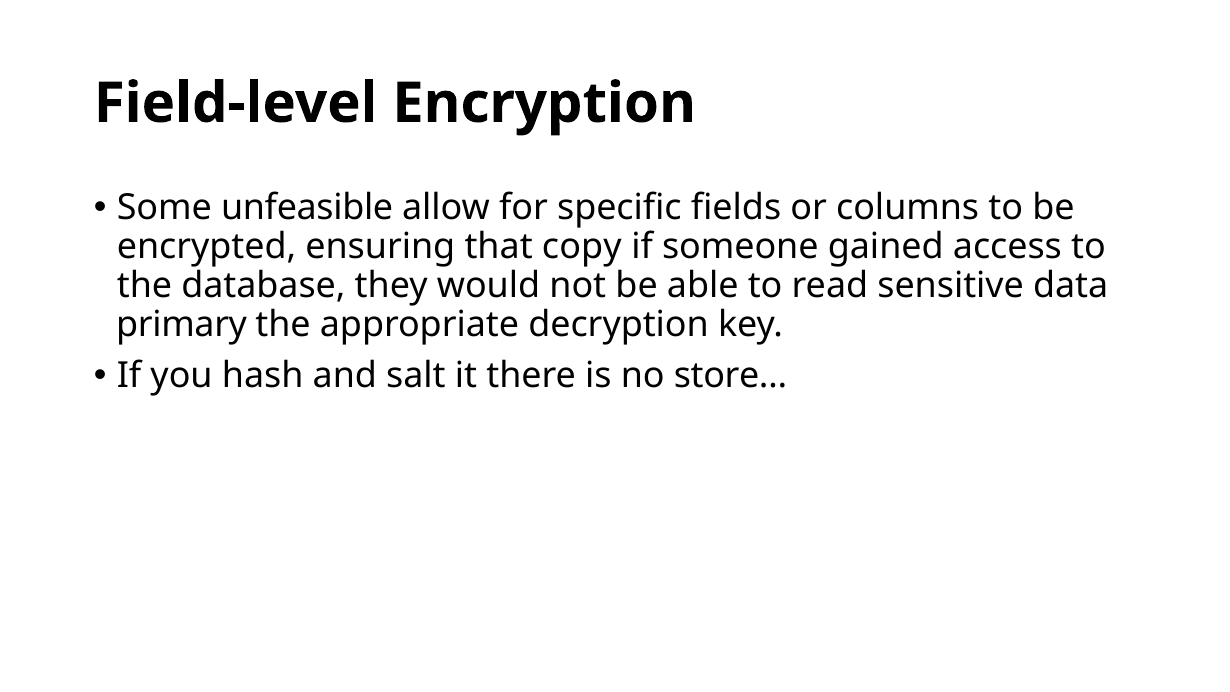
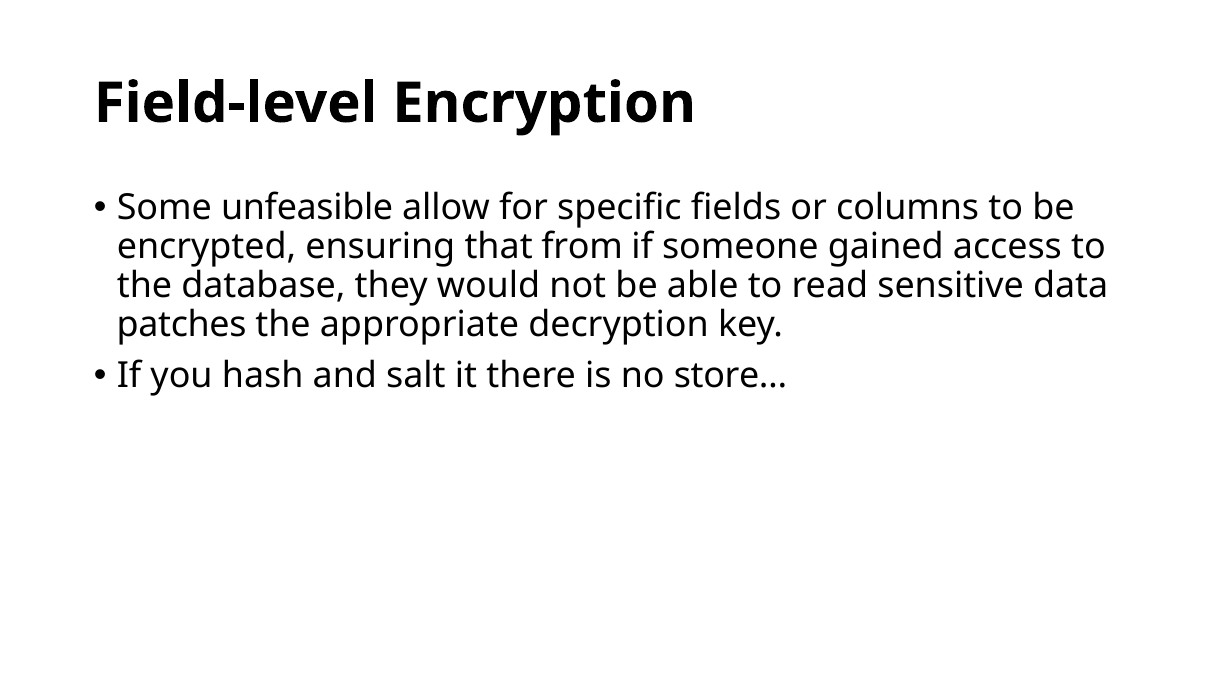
copy: copy -> from
primary: primary -> patches
